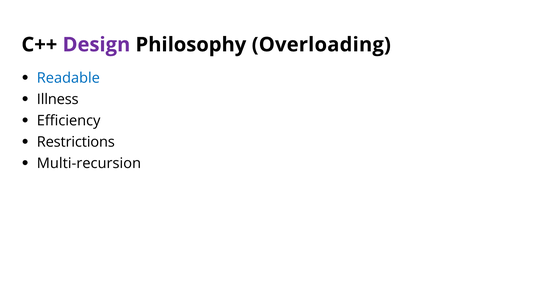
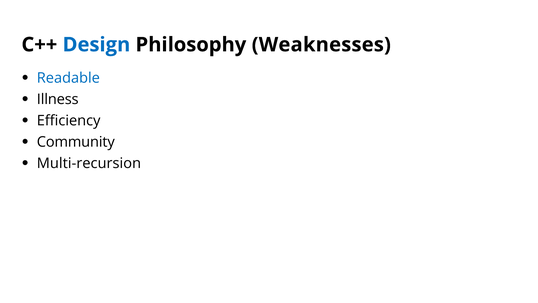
Design colour: purple -> blue
Overloading: Overloading -> Weaknesses
Restrictions: Restrictions -> Community
